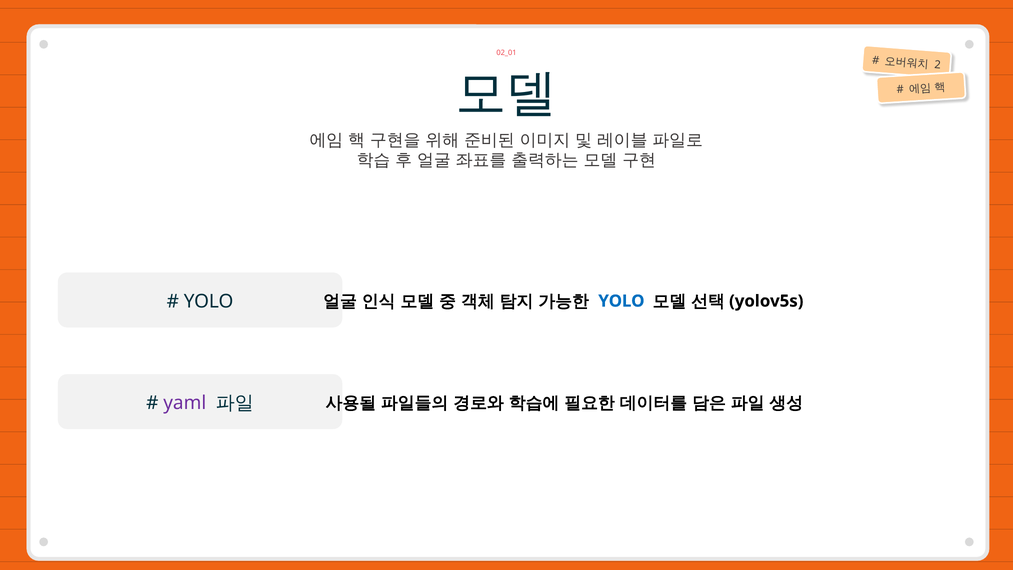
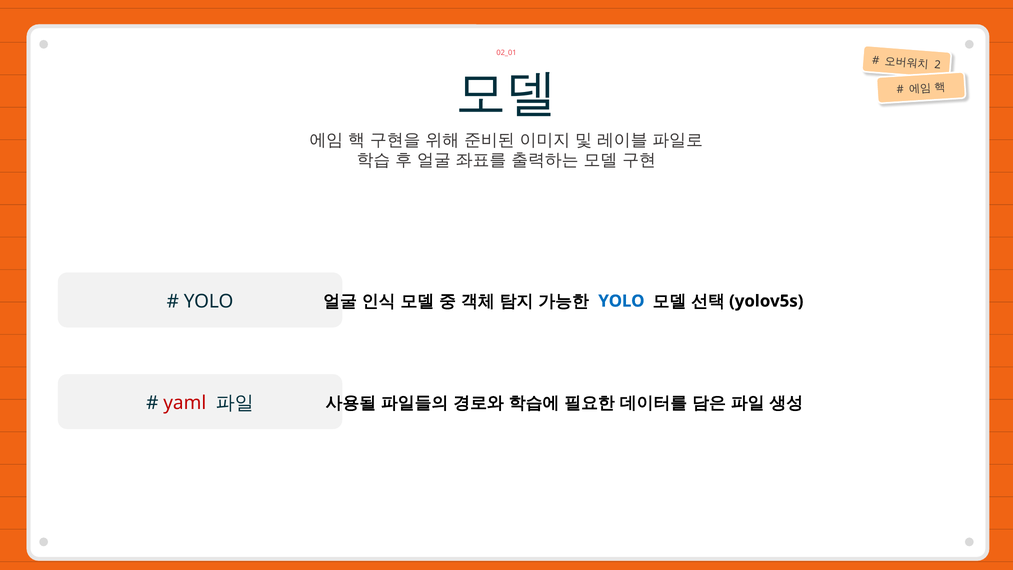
yaml colour: purple -> red
